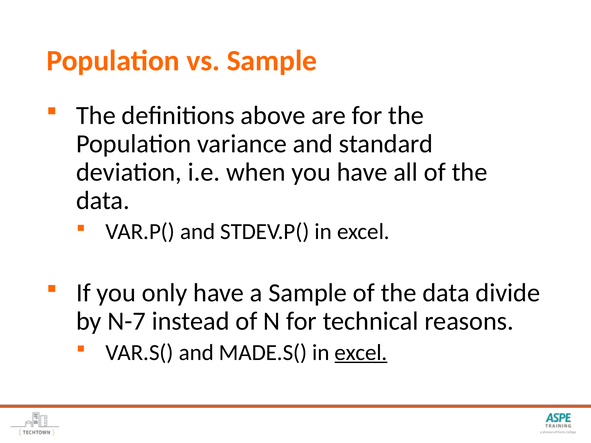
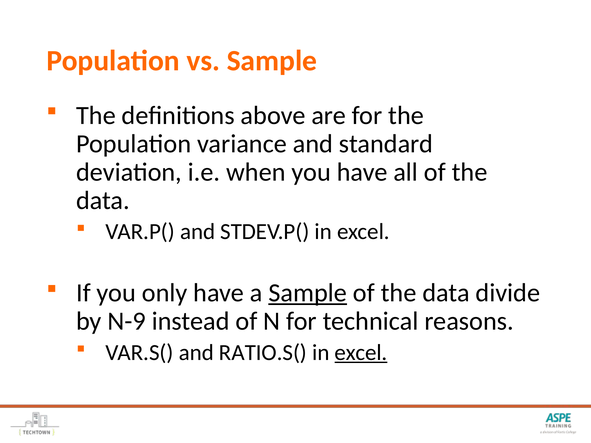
Sample at (308, 293) underline: none -> present
N-7: N-7 -> N-9
MADE.S(: MADE.S( -> RATIO.S(
